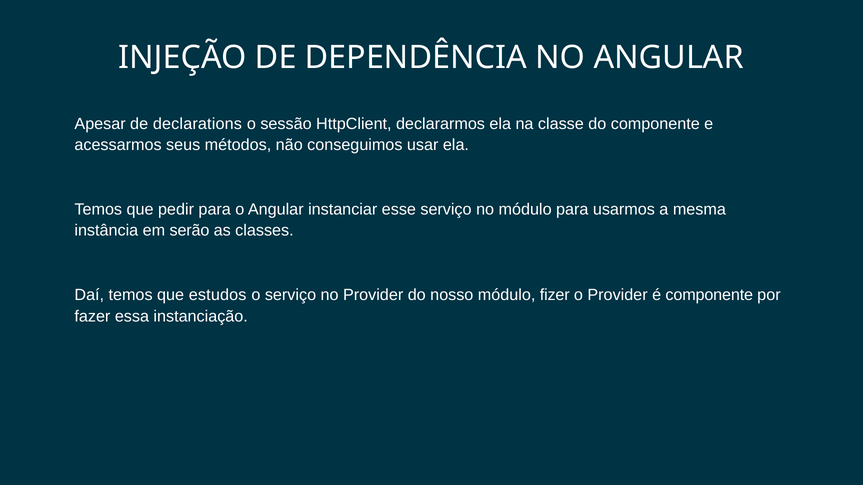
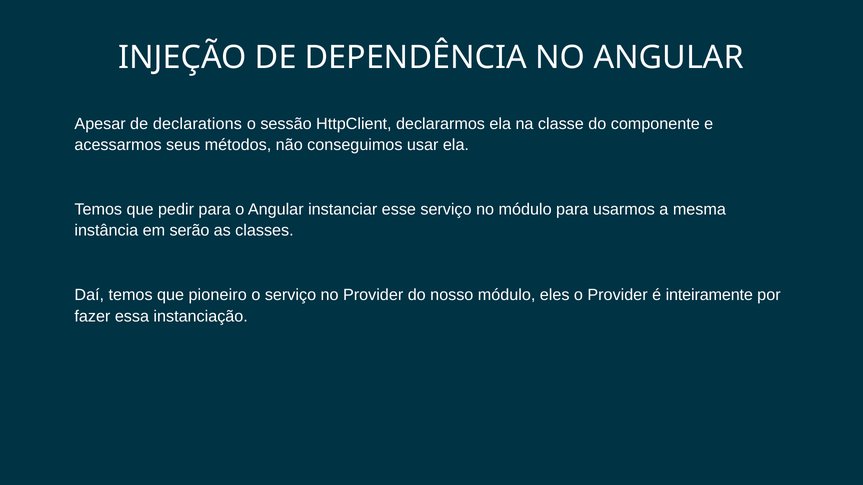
estudos: estudos -> pioneiro
fizer: fizer -> eles
é componente: componente -> inteiramente
